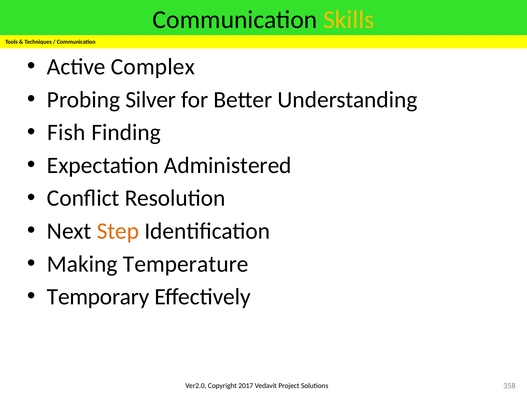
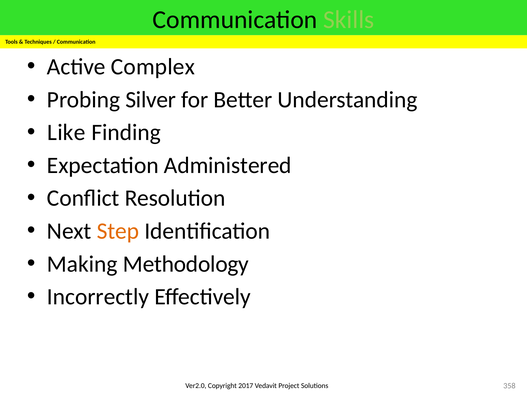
Skills colour: yellow -> light green
Fish: Fish -> Like
Temperature: Temperature -> Methodology
Temporary: Temporary -> Incorrectly
